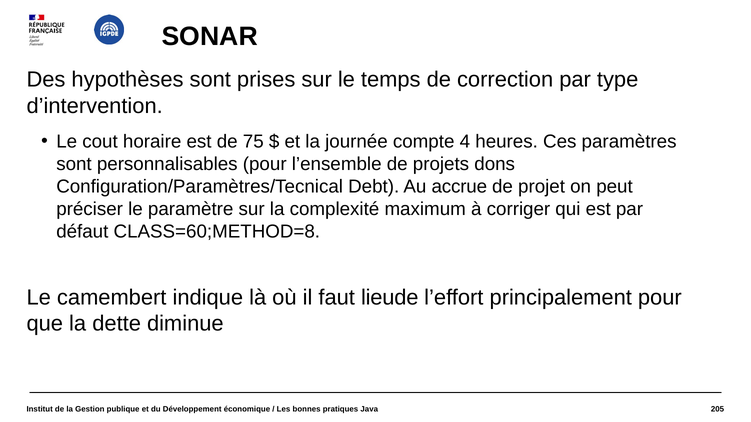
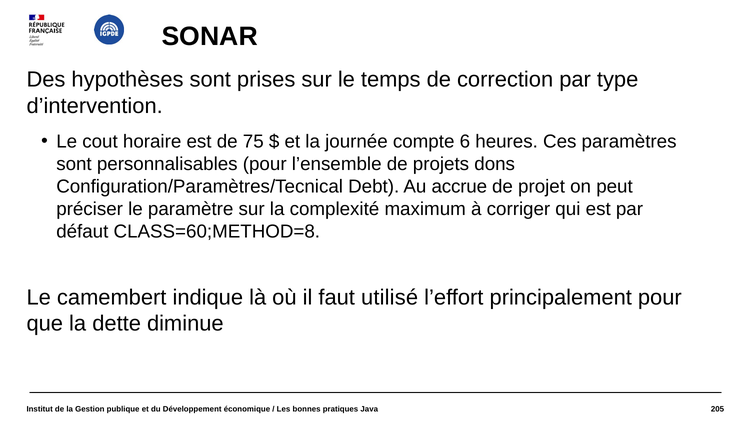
4: 4 -> 6
lieude: lieude -> utilisé
